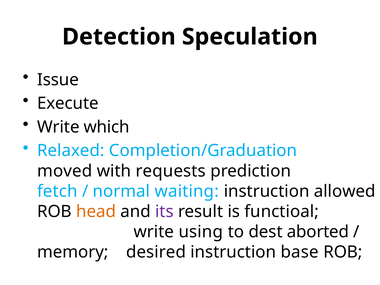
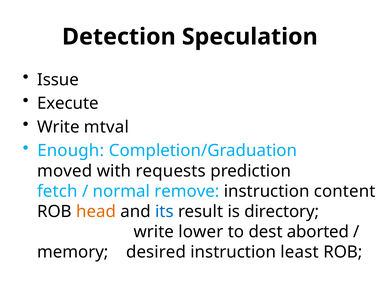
which: which -> mtval
Relaxed: Relaxed -> Enough
waiting: waiting -> remove
allowed: allowed -> content
its colour: purple -> blue
functioal: functioal -> directory
using: using -> lower
base: base -> least
